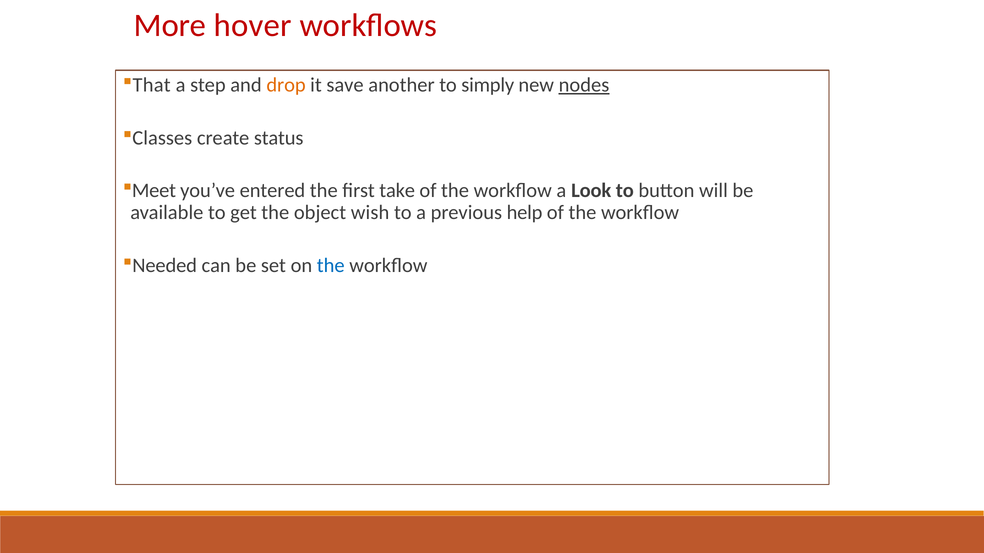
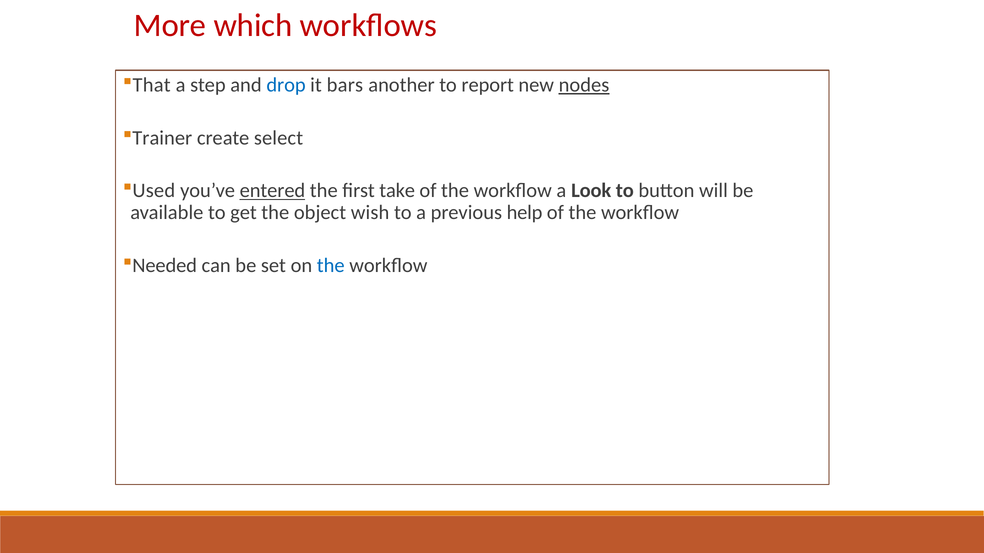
hover: hover -> which
drop colour: orange -> blue
save: save -> bars
simply: simply -> report
Classes: Classes -> Trainer
status: status -> select
Meet: Meet -> Used
entered underline: none -> present
